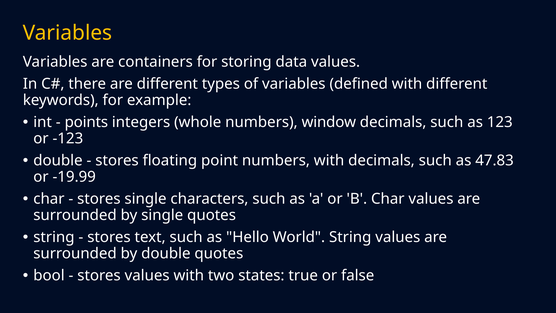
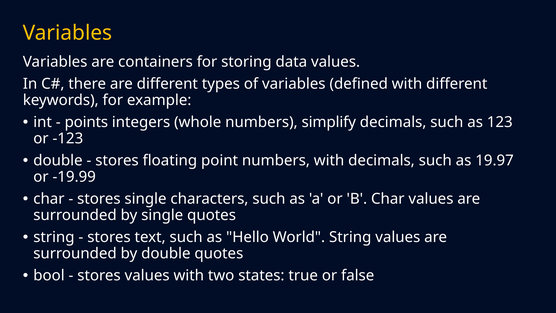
window: window -> simplify
47.83: 47.83 -> 19.97
